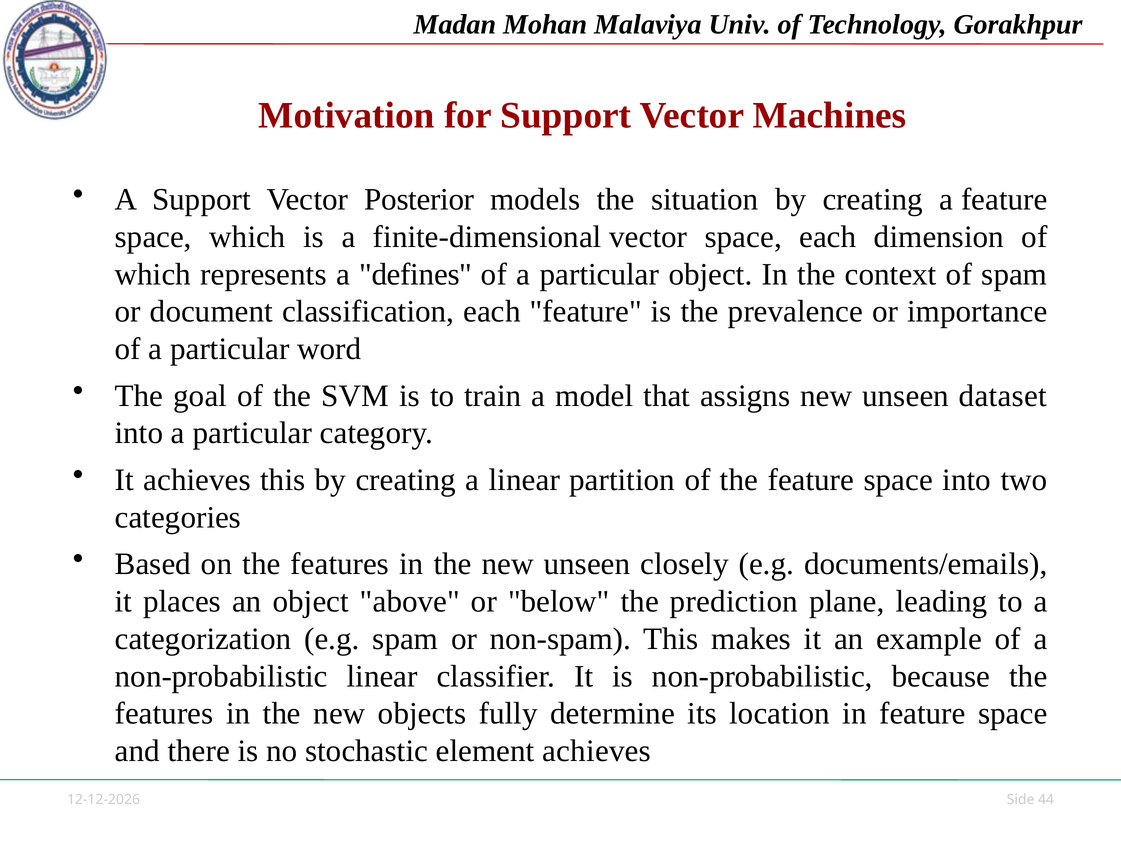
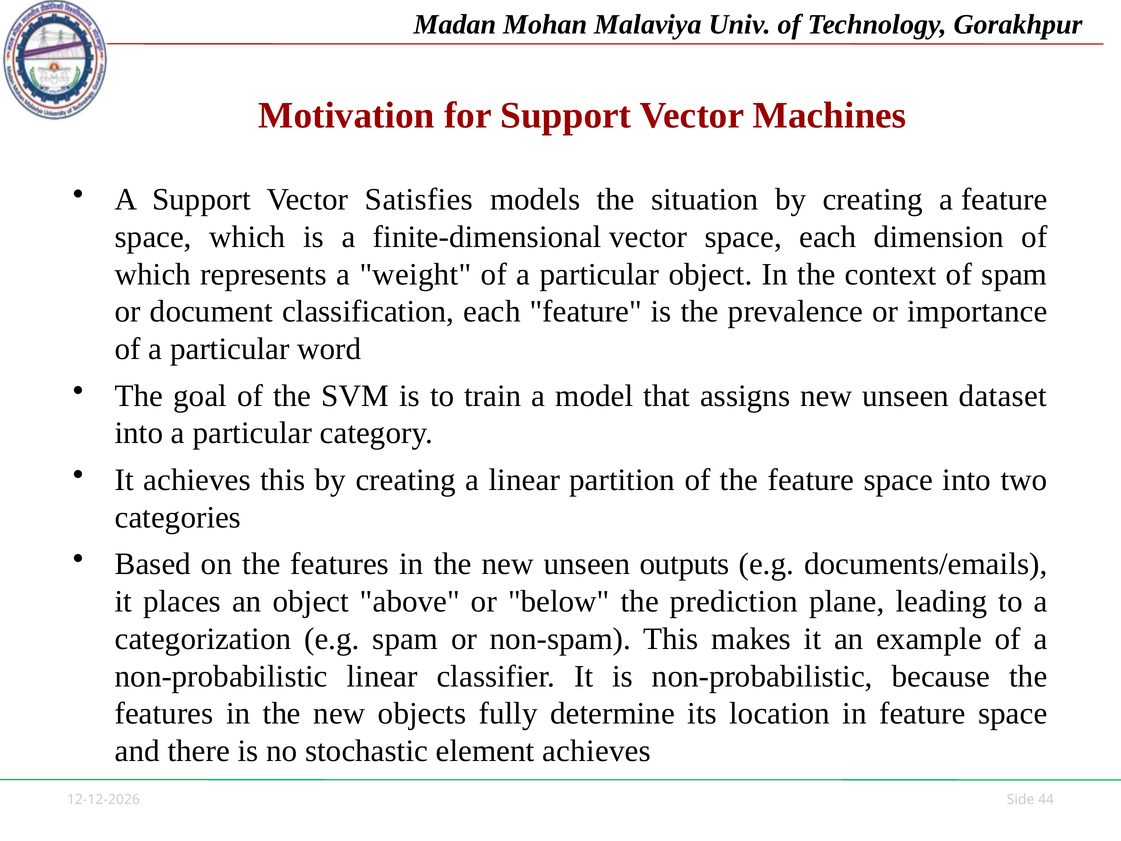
Posterior: Posterior -> Satisfies
defines: defines -> weight
closely: closely -> outputs
